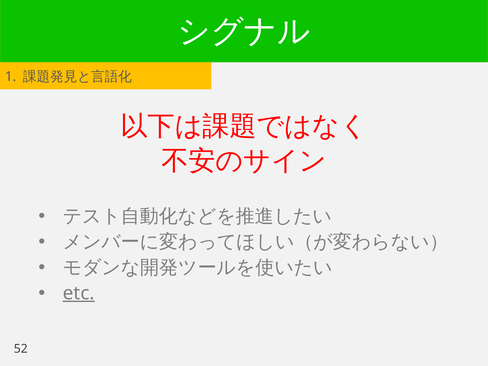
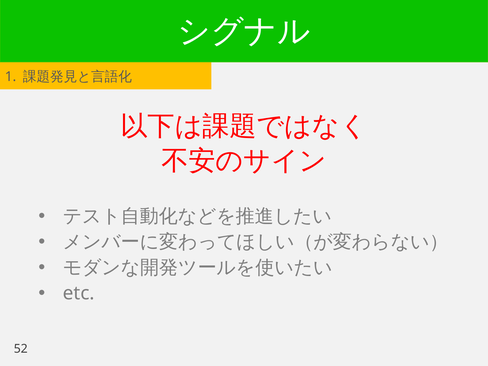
etc underline: present -> none
